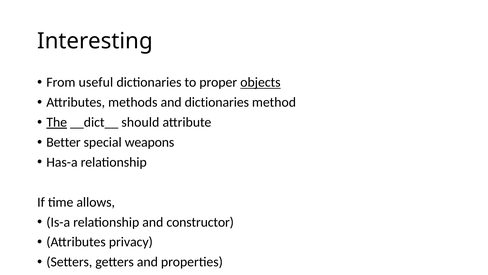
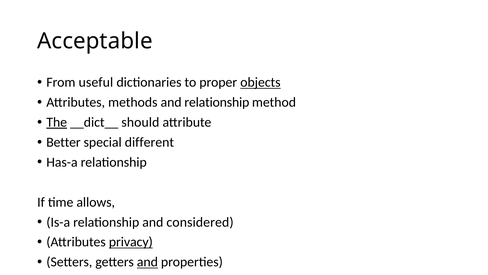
Interesting: Interesting -> Acceptable
and dictionaries: dictionaries -> relationship
weapons: weapons -> different
constructor: constructor -> considered
privacy underline: none -> present
and at (147, 262) underline: none -> present
